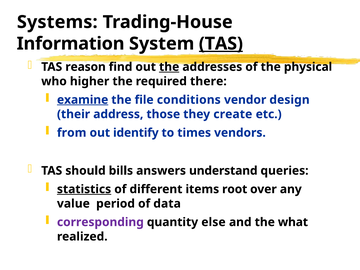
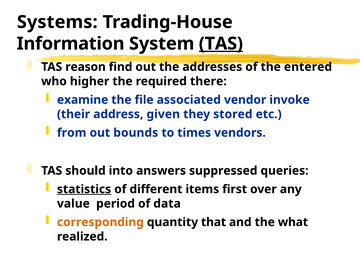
the at (169, 67) underline: present -> none
physical: physical -> entered
examine underline: present -> none
conditions: conditions -> associated
design: design -> invoke
those: those -> given
create: create -> stored
identify: identify -> bounds
bills: bills -> into
understand: understand -> suppressed
root: root -> first
corresponding colour: purple -> orange
else: else -> that
